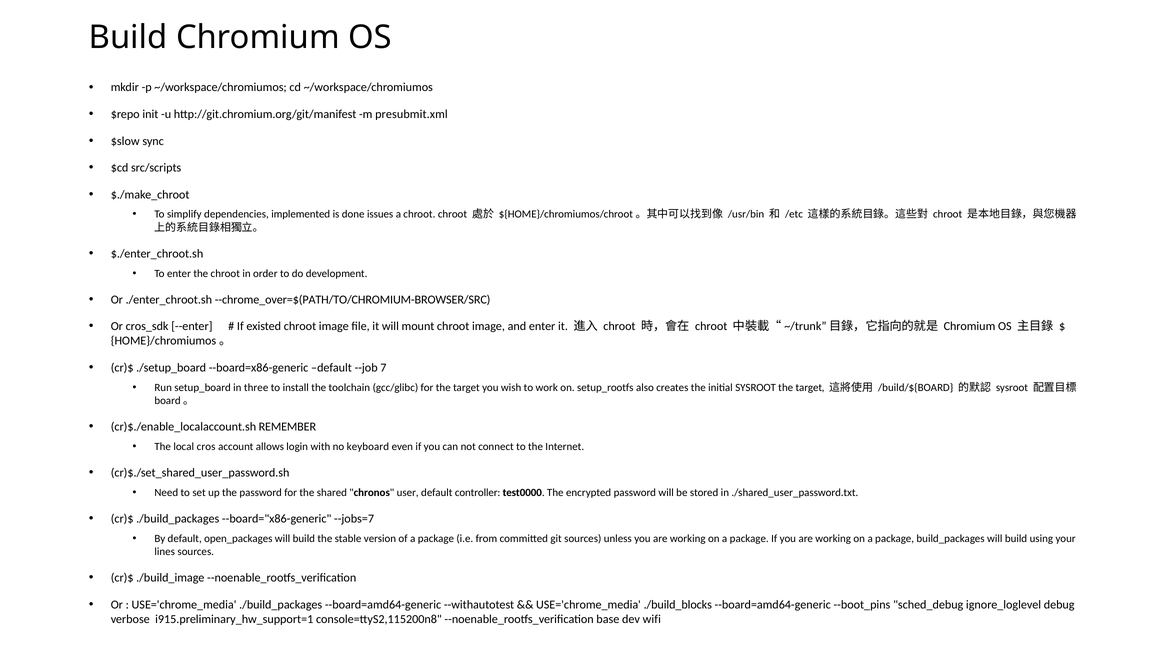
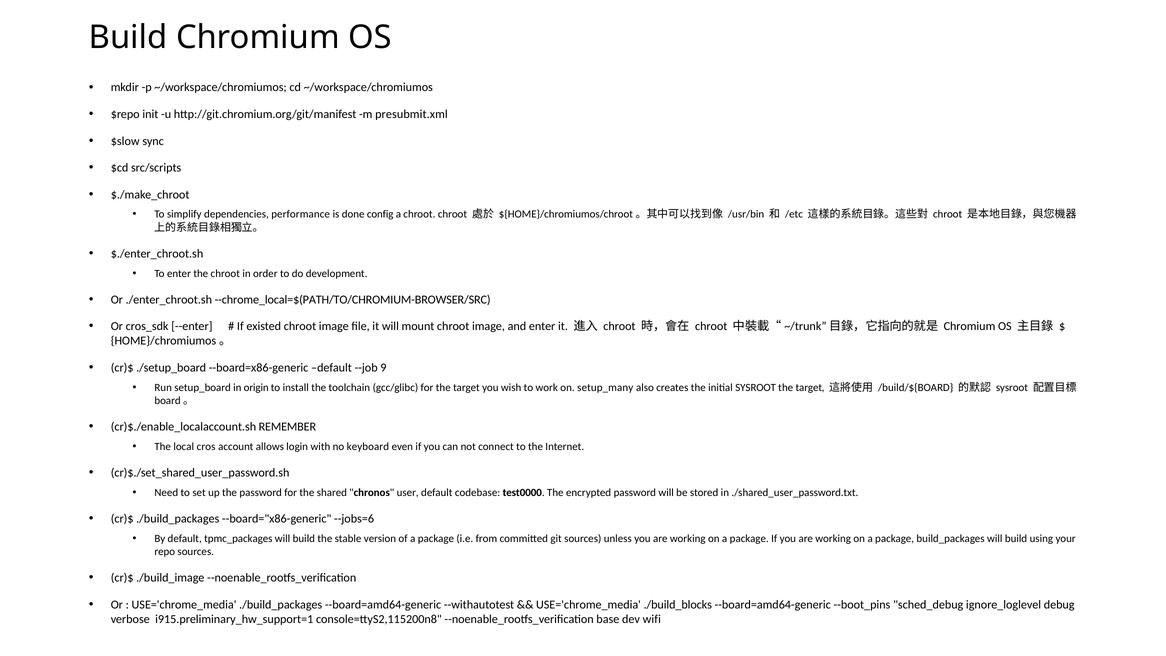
implemented: implemented -> performance
issues: issues -> config
--chrome_over=$(PATH/TO/CHROMIUM-BROWSER/SRC: --chrome_over=$(PATH/TO/CHROMIUM-BROWSER/SRC -> --chrome_local=$(PATH/TO/CHROMIUM-BROWSER/SRC
7: 7 -> 9
three: three -> origin
setup_rootfs: setup_rootfs -> setup_many
controller: controller -> codebase
--jobs=7: --jobs=7 -> --jobs=6
open_packages: open_packages -> tpmc_packages
lines: lines -> repo
